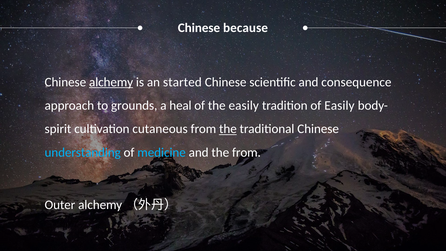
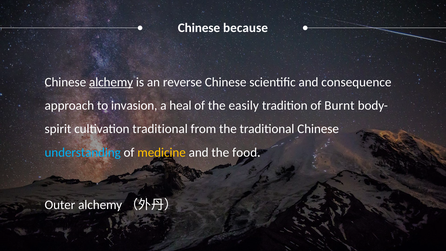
started: started -> reverse
grounds: grounds -> invasion
of Easily: Easily -> Burnt
cultivation cutaneous: cutaneous -> traditional
the at (228, 129) underline: present -> none
medicine colour: light blue -> yellow
the from: from -> food
